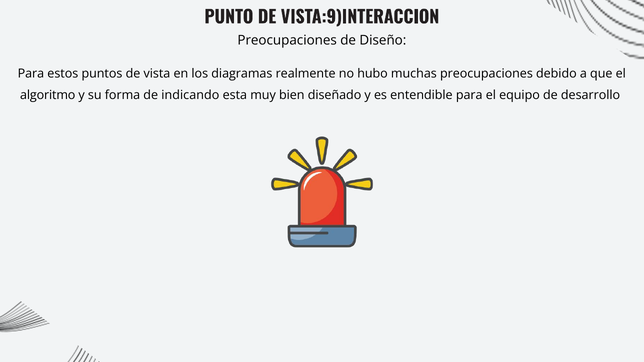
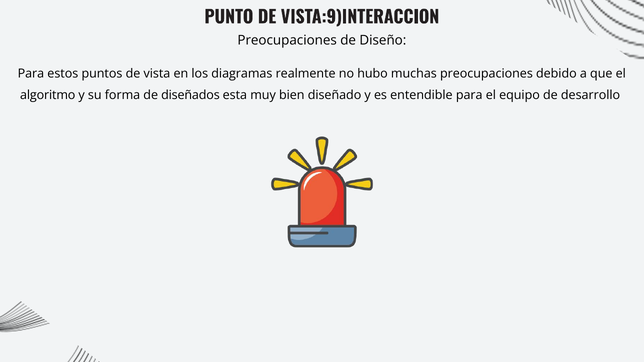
indicando: indicando -> diseñados
